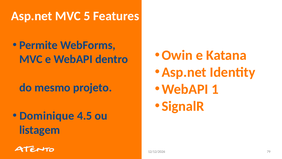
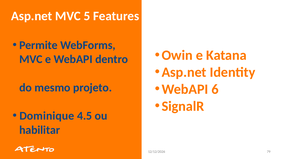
1: 1 -> 6
listagem: listagem -> habilitar
